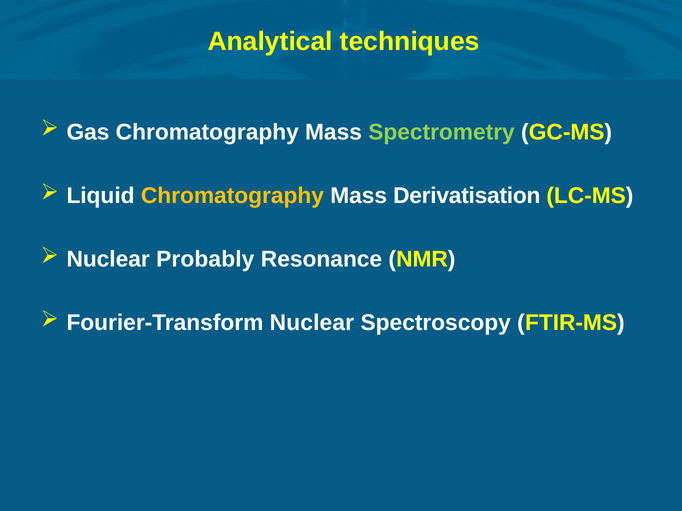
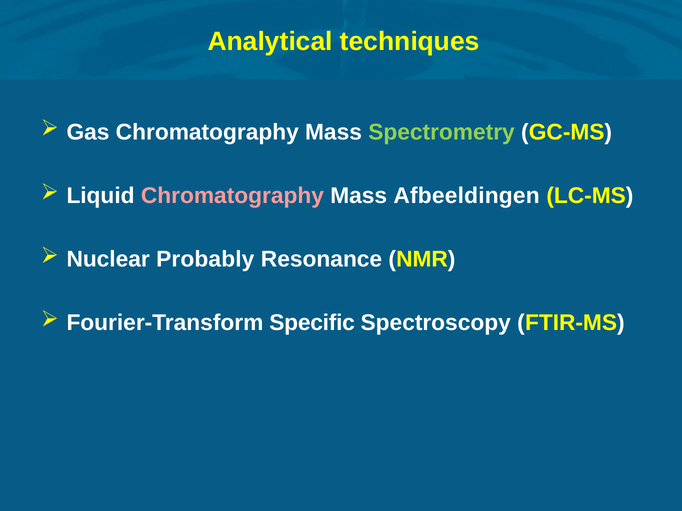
Chromatography at (232, 196) colour: yellow -> pink
Derivatisation: Derivatisation -> Afbeeldingen
Fourier-Transform Nuclear: Nuclear -> Specific
